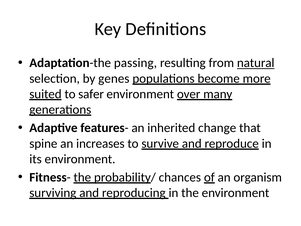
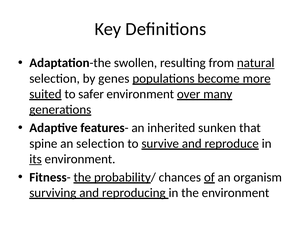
passing: passing -> swollen
change: change -> sunken
an increases: increases -> selection
its underline: none -> present
